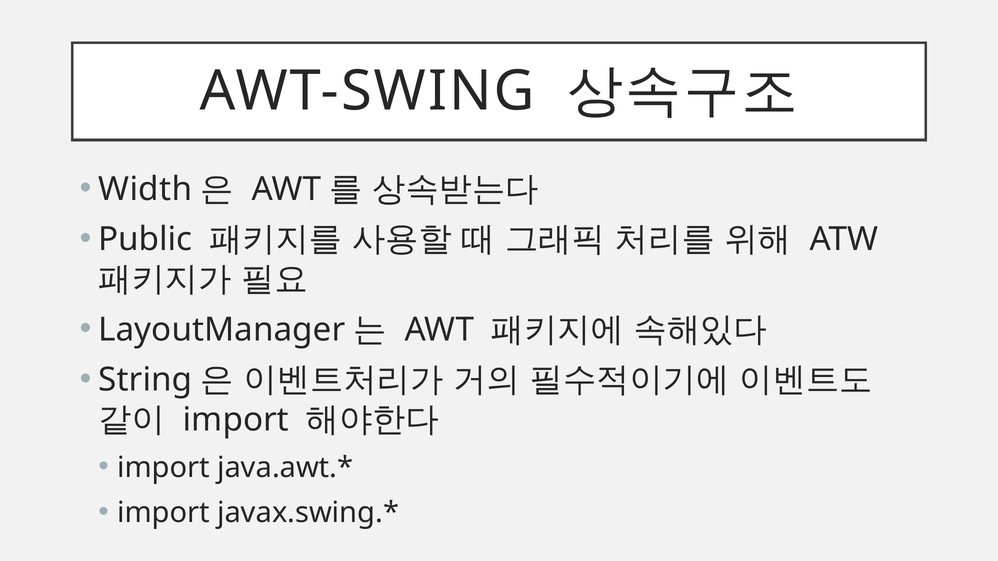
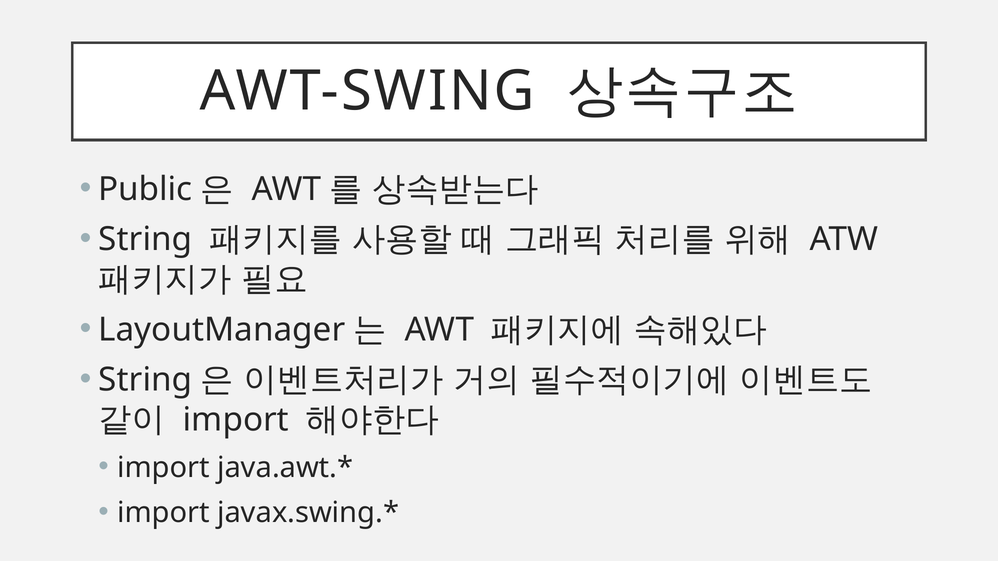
Width: Width -> Public
Public at (145, 240): Public -> String
